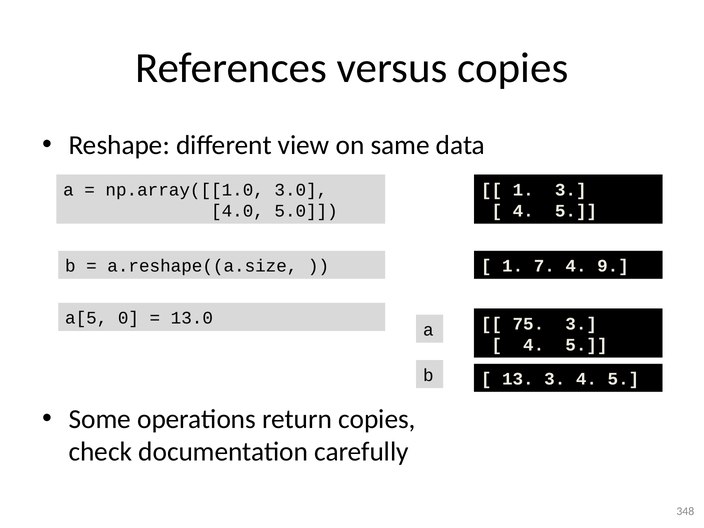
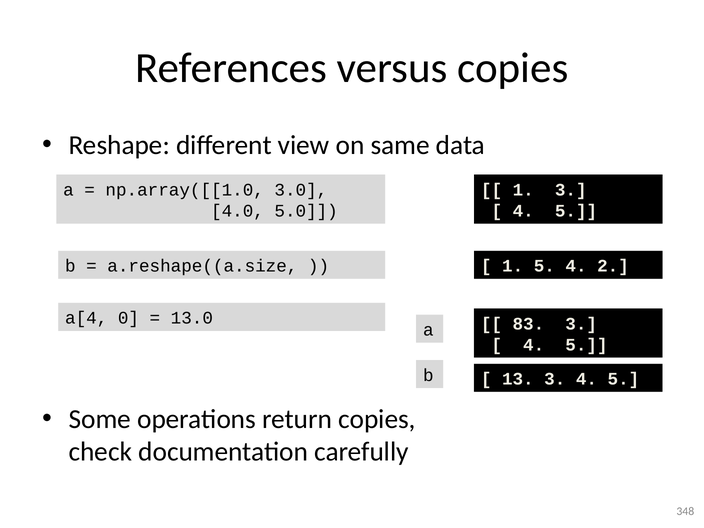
1 7: 7 -> 5
9: 9 -> 2
a[5: a[5 -> a[4
75: 75 -> 83
